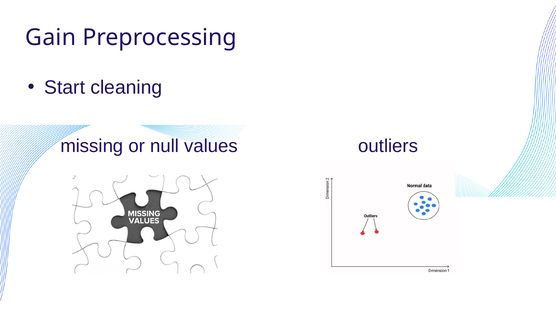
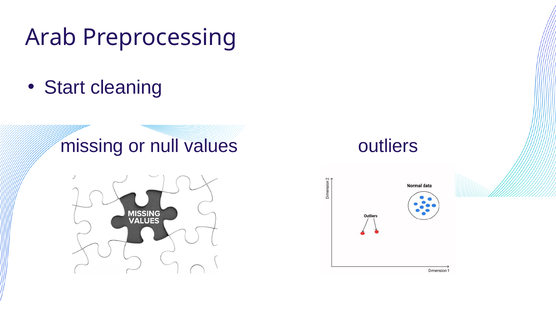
Gain: Gain -> Arab
